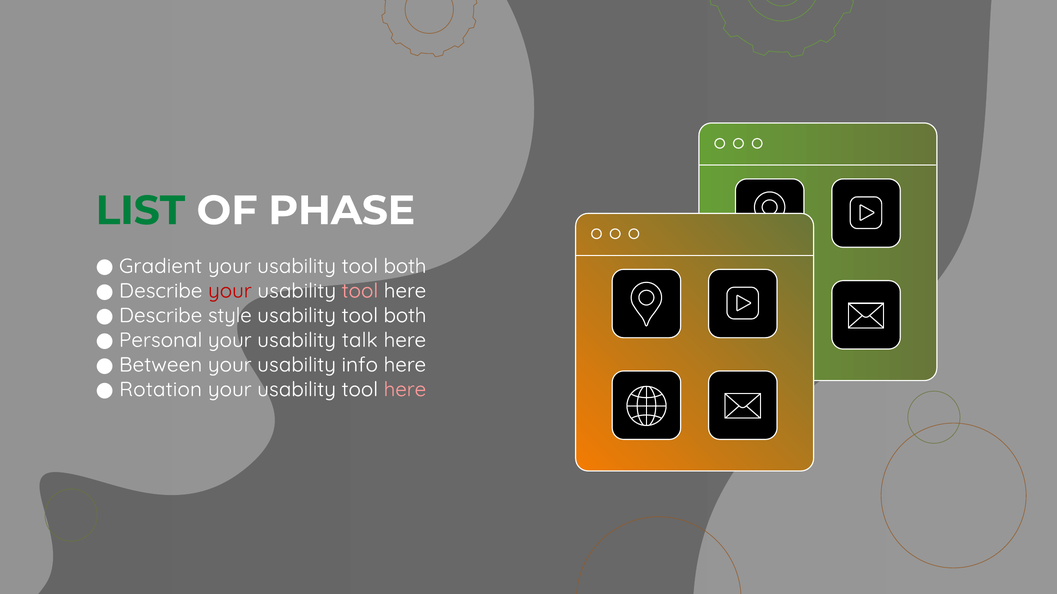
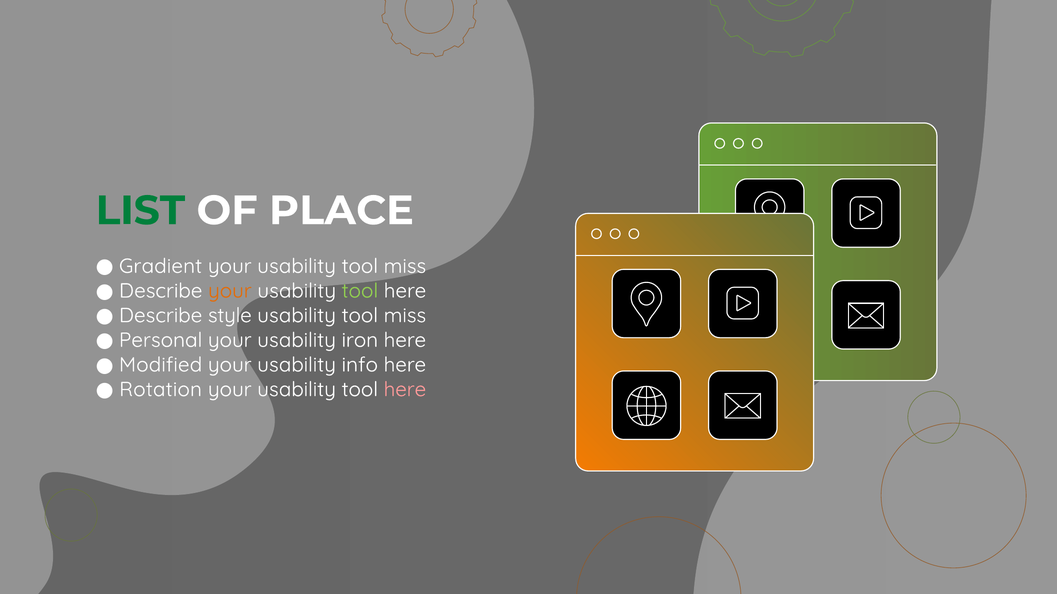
PHASE: PHASE -> PLACE
your usability tool both: both -> miss
your at (230, 291) colour: red -> orange
tool at (360, 291) colour: pink -> light green
both at (405, 316): both -> miss
talk: talk -> iron
Between: Between -> Modified
